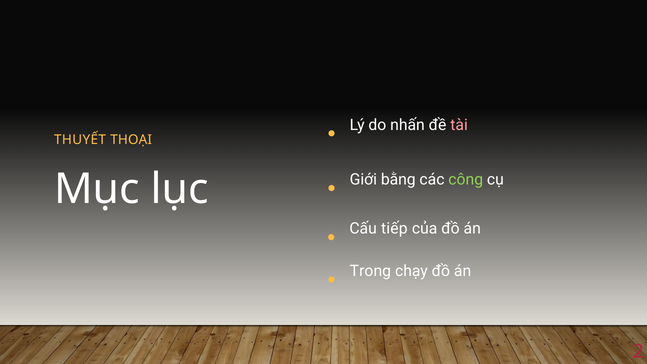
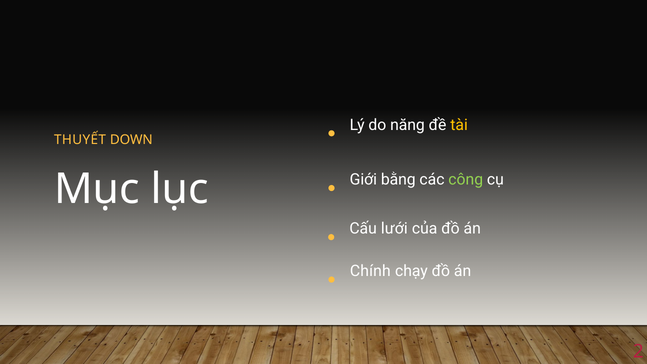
nhấn: nhấn -> năng
tài colour: pink -> yellow
THOẠI: THOẠI -> DOWN
tiếp: tiếp -> lưới
Trong: Trong -> Chính
